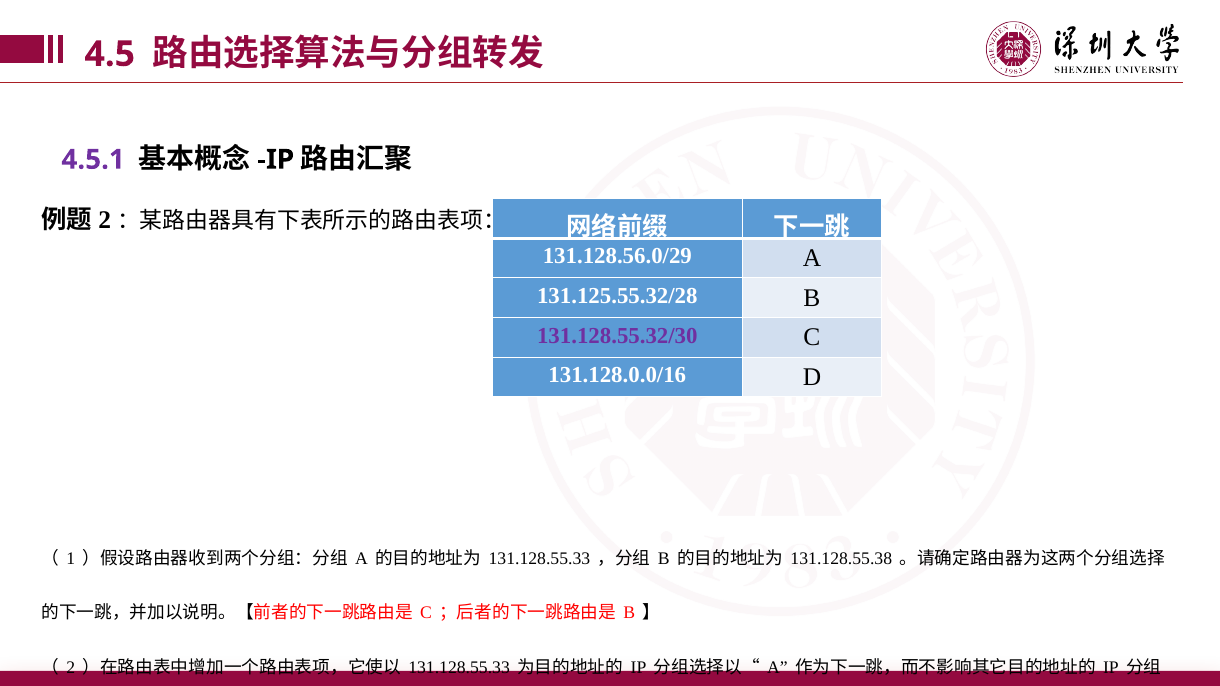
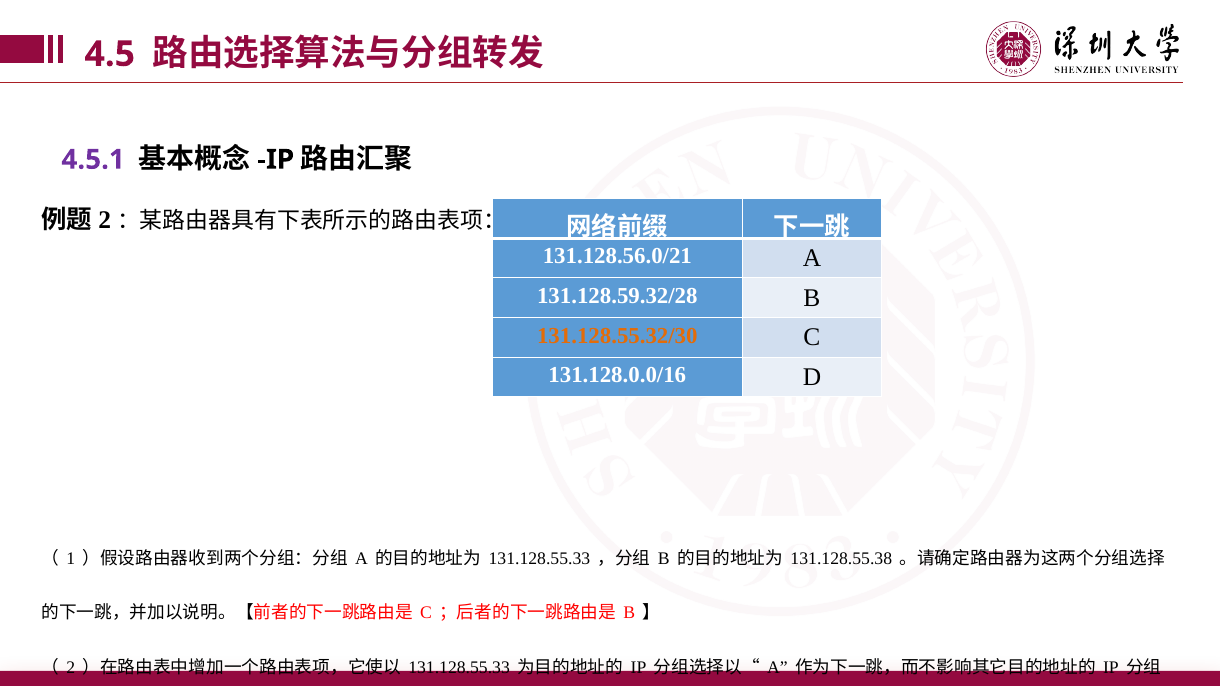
131.128.56.0/29: 131.128.56.0/29 -> 131.128.56.0/21
131.125.55.32/28: 131.125.55.32/28 -> 131.128.59.32/28
131.128.55.32/30 colour: purple -> orange
